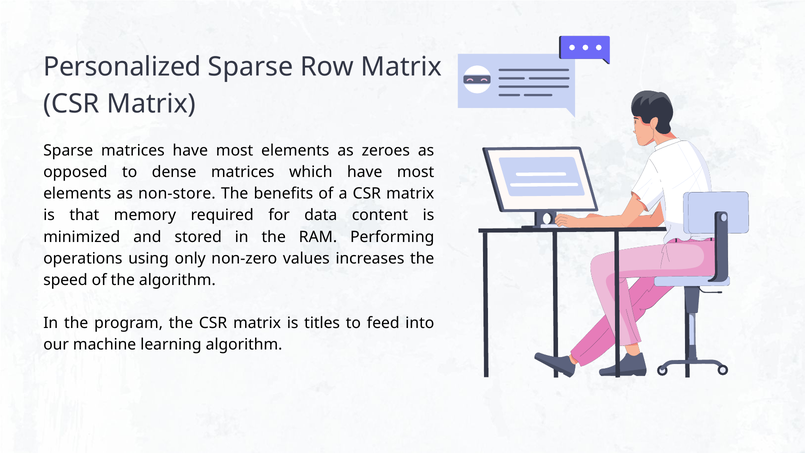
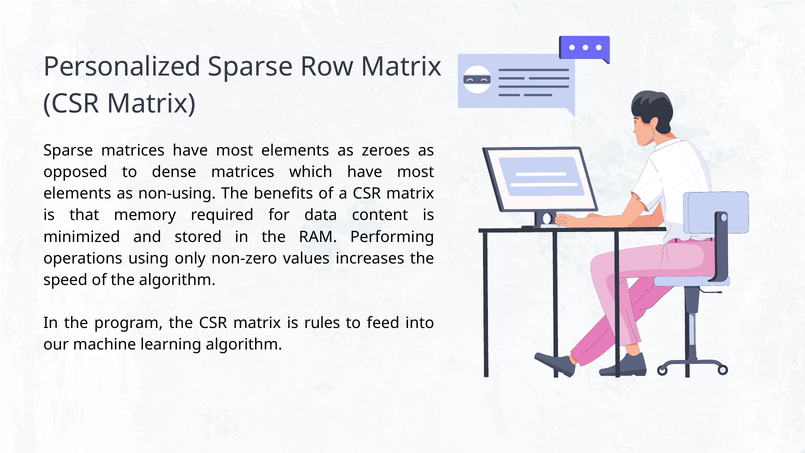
non-store: non-store -> non-using
titles: titles -> rules
